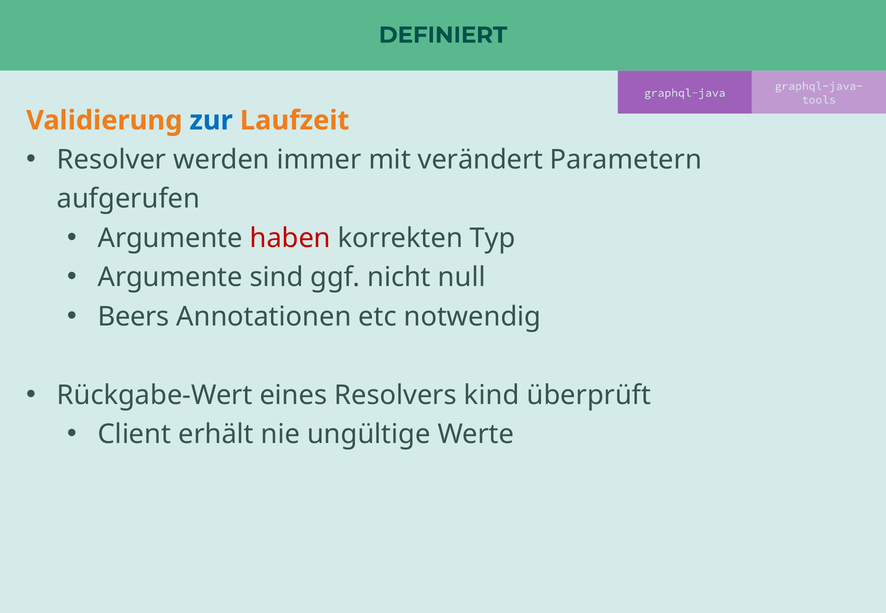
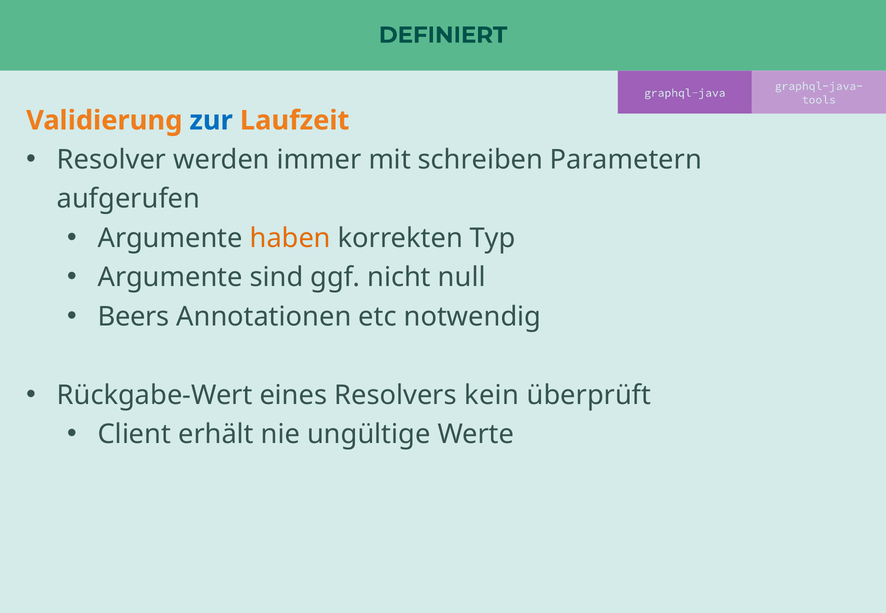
verändert: verändert -> schreiben
haben colour: red -> orange
kind: kind -> kein
